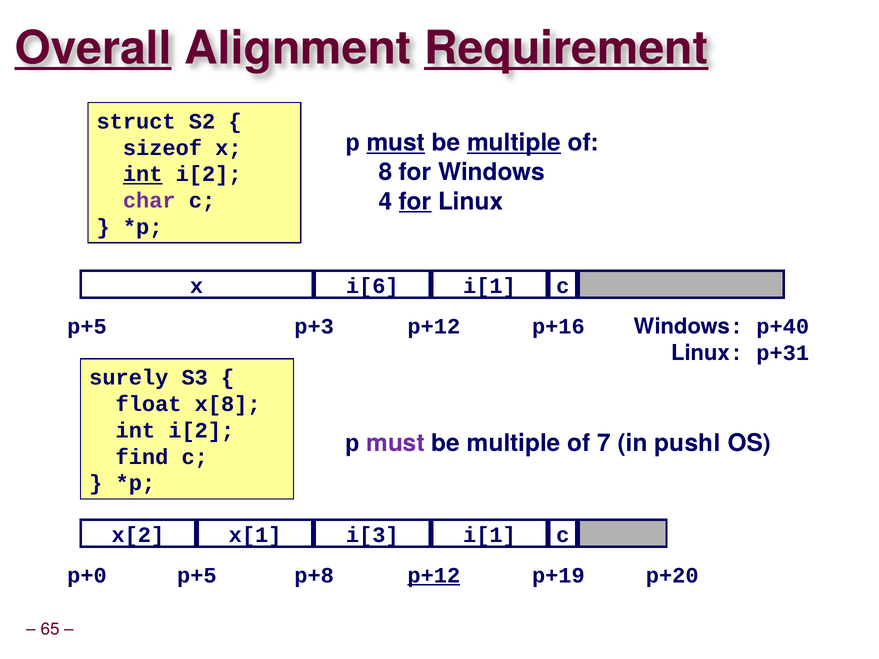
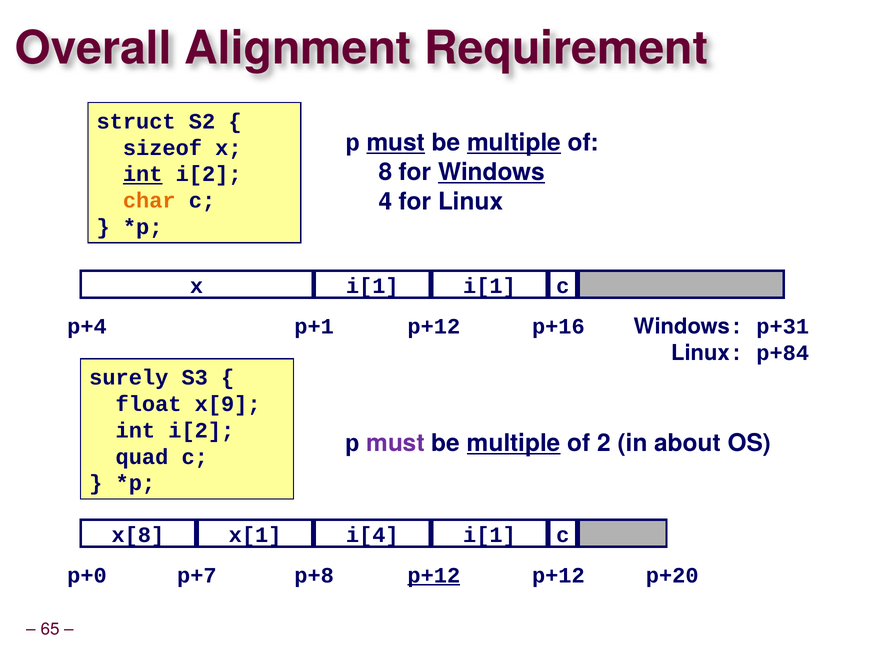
Overall underline: present -> none
Requirement underline: present -> none
Windows at (491, 172) underline: none -> present
char colour: purple -> orange
for at (415, 202) underline: present -> none
i[6 at (372, 286): i[6 -> i[1
p+5 at (87, 327): p+5 -> p+4
p+3: p+3 -> p+1
p+40: p+40 -> p+31
p+31: p+31 -> p+84
x[8: x[8 -> x[9
multiple at (514, 443) underline: none -> present
7: 7 -> 2
pushl: pushl -> about
find: find -> quad
x[2: x[2 -> x[8
i[3: i[3 -> i[4
p+5 at (197, 576): p+5 -> p+7
p+8 p+19: p+19 -> p+12
